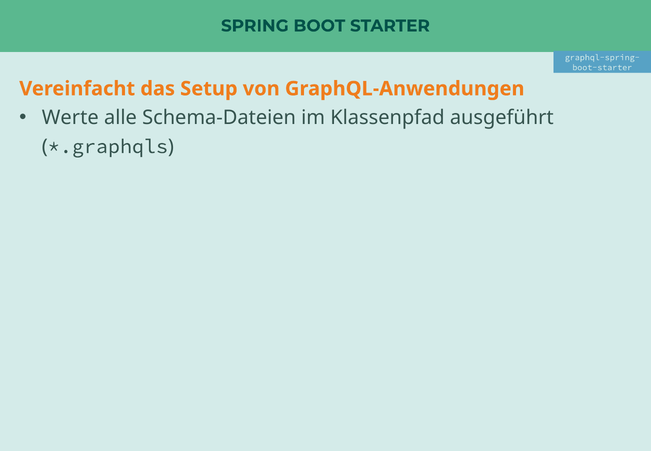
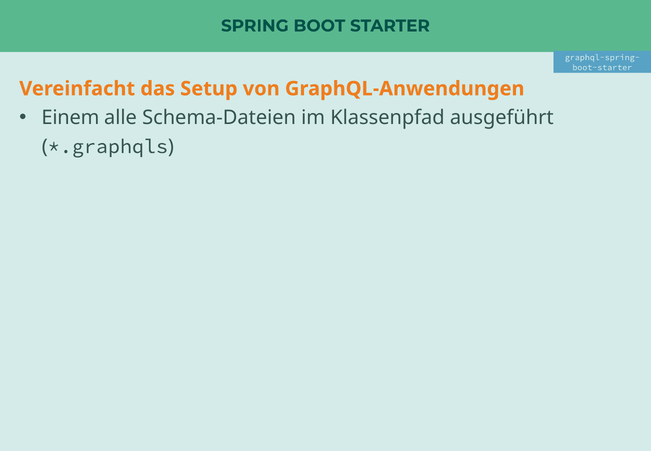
Werte: Werte -> Einem
